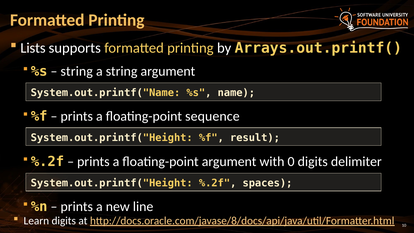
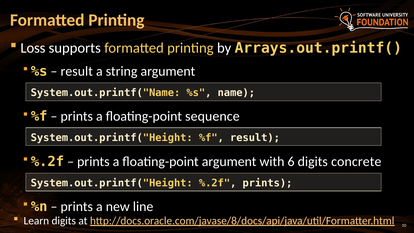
Lists: Lists -> Loss
string at (77, 71): string -> result
0: 0 -> 6
delimiter: delimiter -> concrete
%.2f spaces: spaces -> prints
